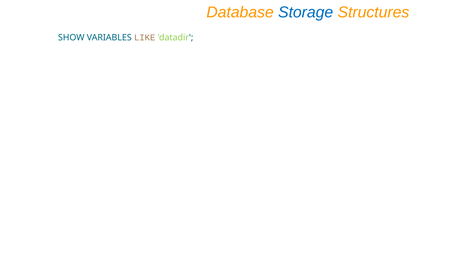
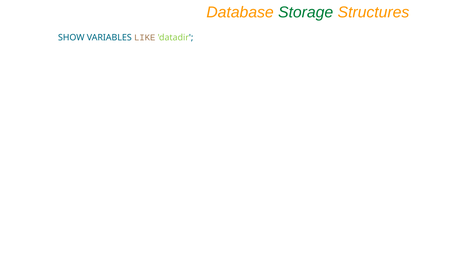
Storage colour: blue -> green
